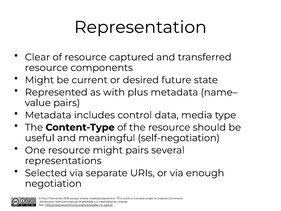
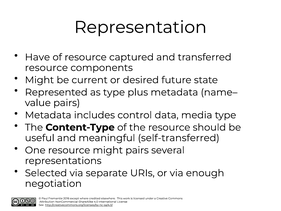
Clear: Clear -> Have
as with: with -> type
self-negotiation: self-negotiation -> self-transferred
